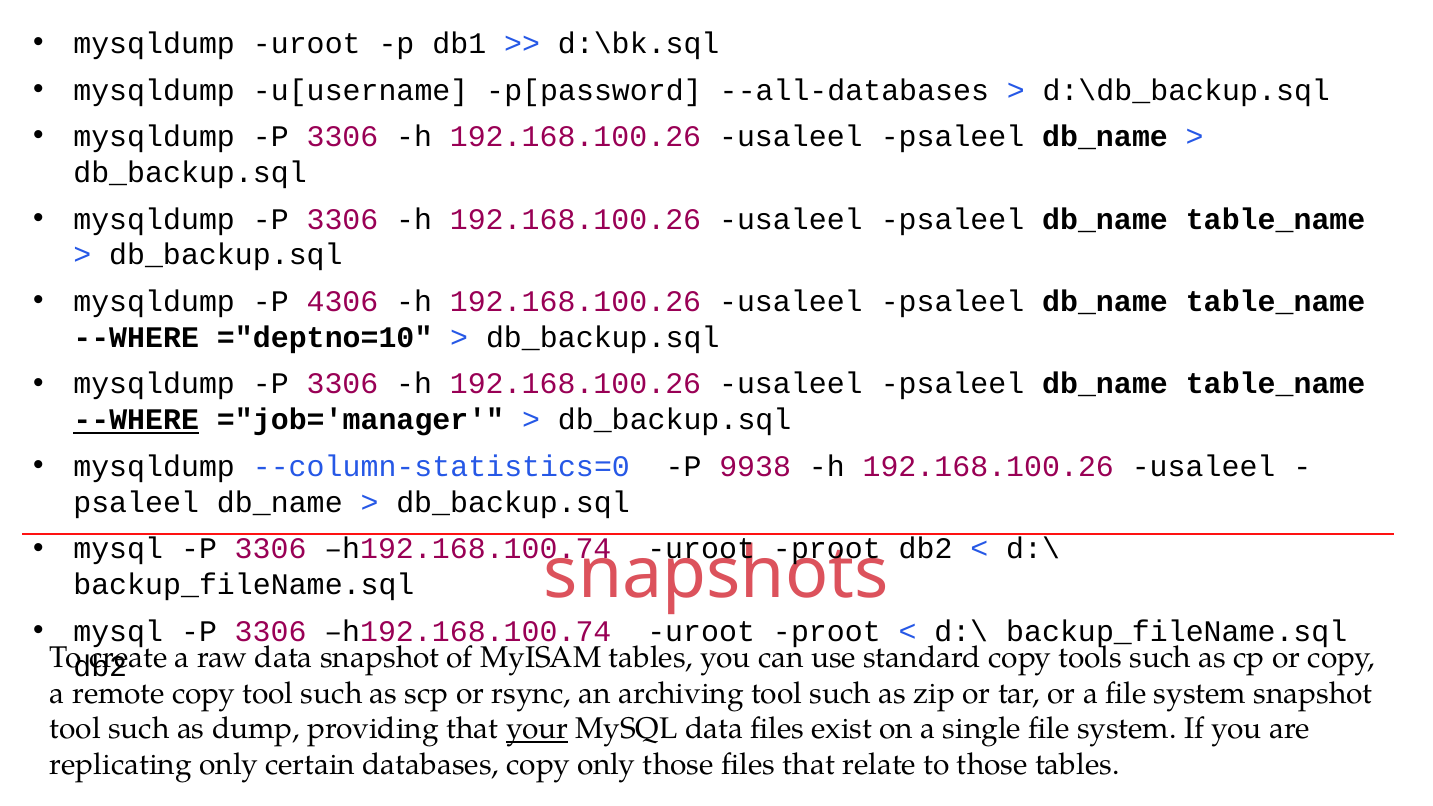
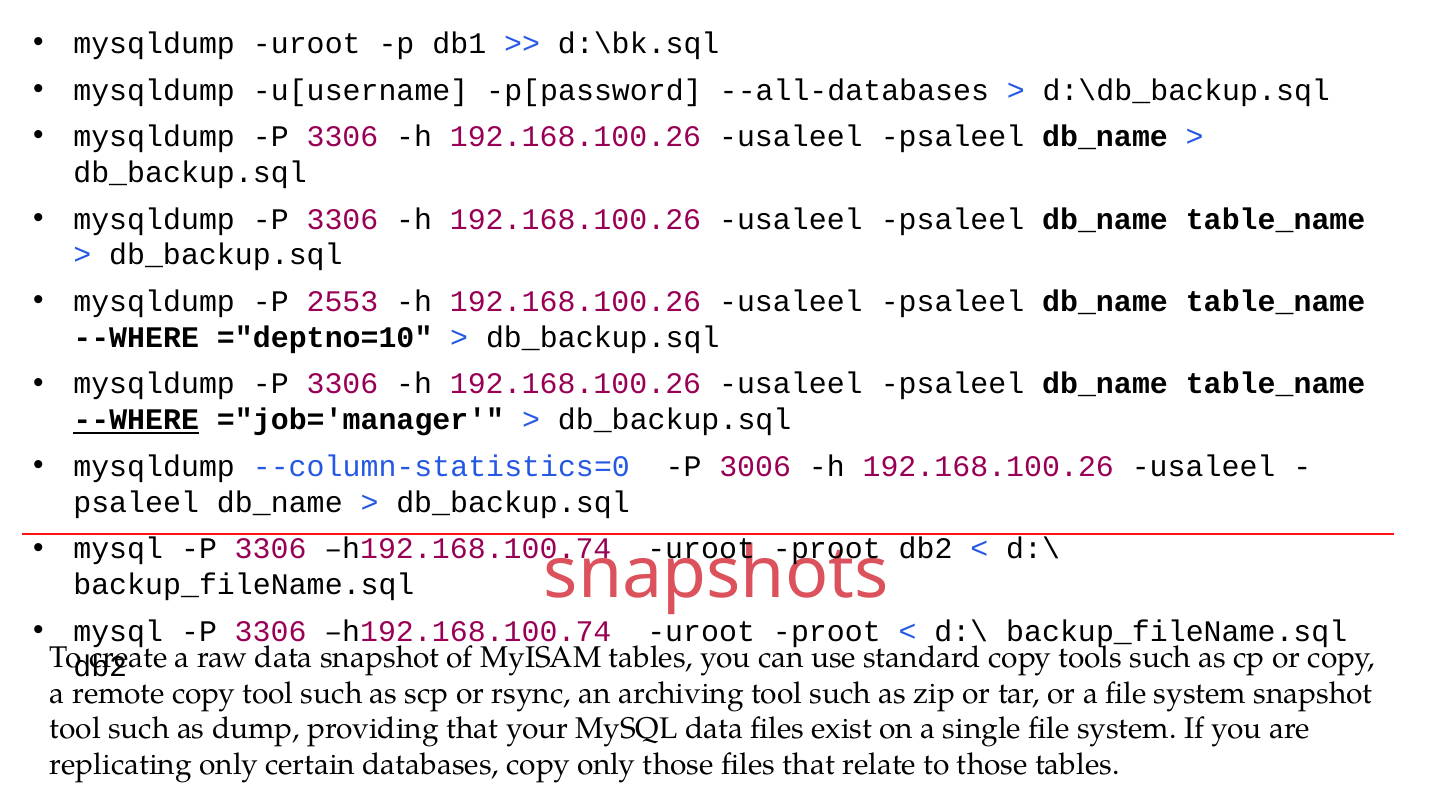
4306: 4306 -> 2553
9938: 9938 -> 3006
your underline: present -> none
